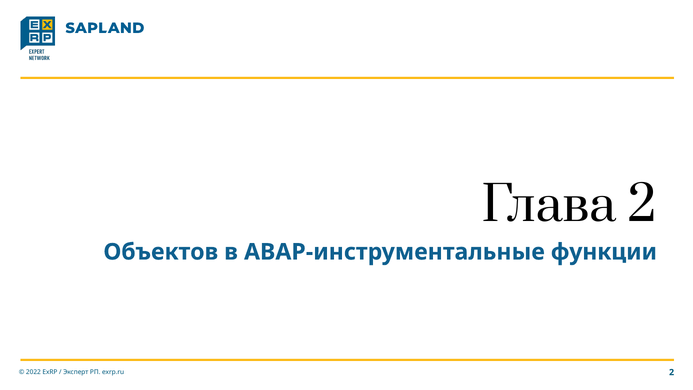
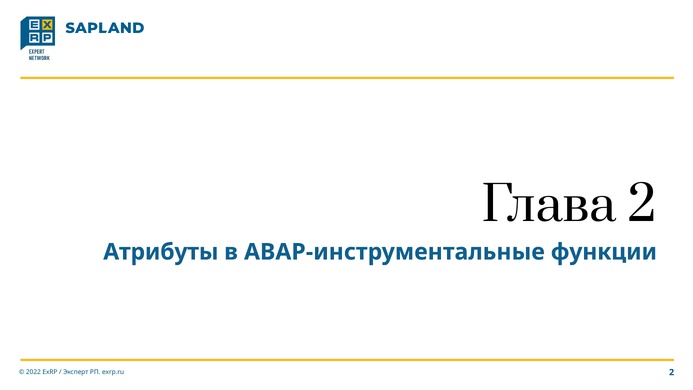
Объектов: Объектов -> Атрибуты
